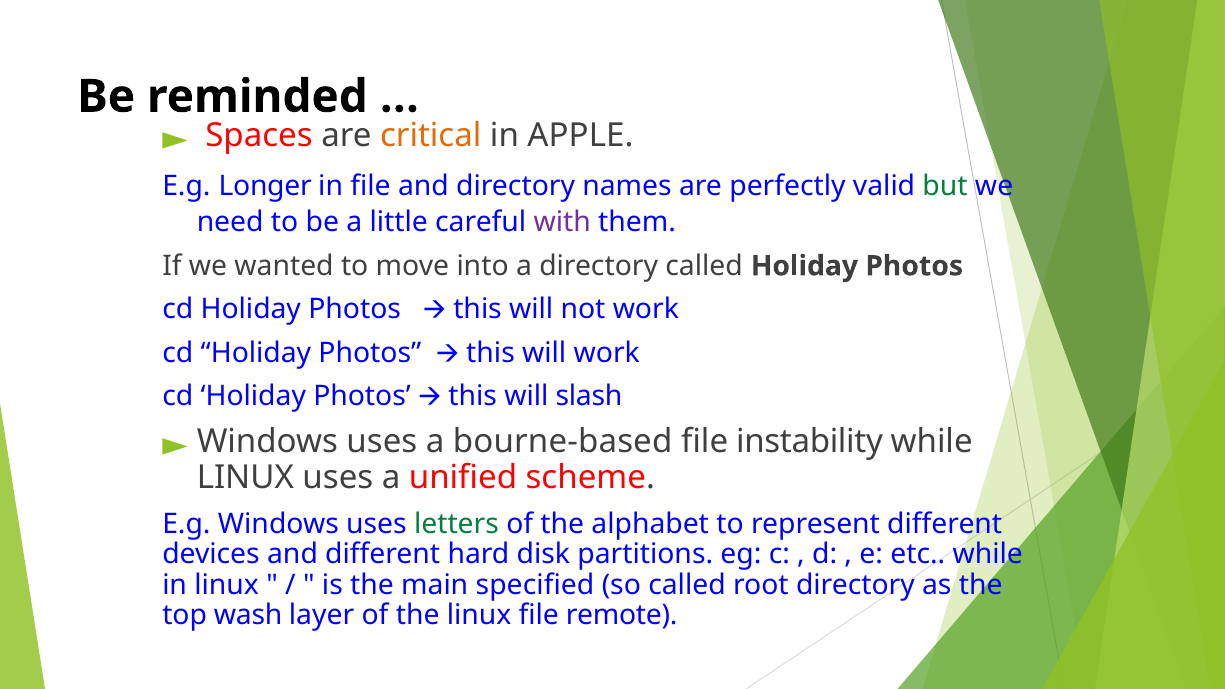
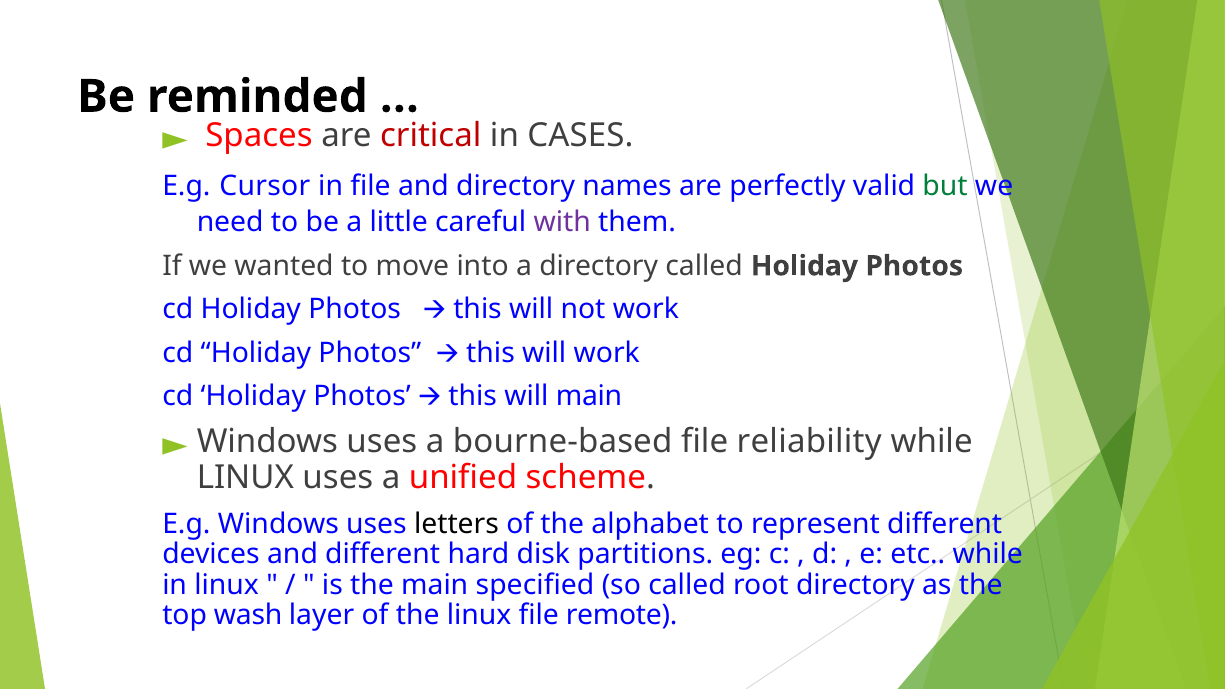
critical colour: orange -> red
APPLE: APPLE -> CASES
Longer: Longer -> Cursor
will slash: slash -> main
instability: instability -> reliability
letters colour: green -> black
